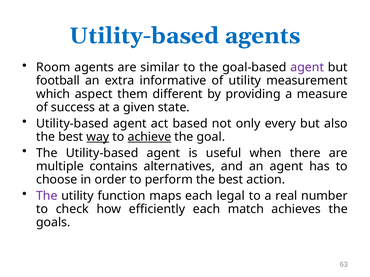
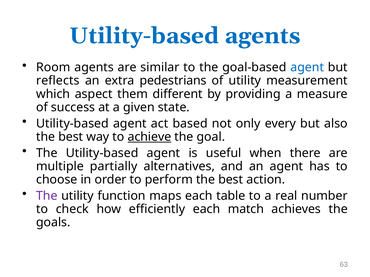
agent at (307, 67) colour: purple -> blue
football: football -> reflects
informative: informative -> pedestrians
way underline: present -> none
contains: contains -> partially
legal: legal -> table
